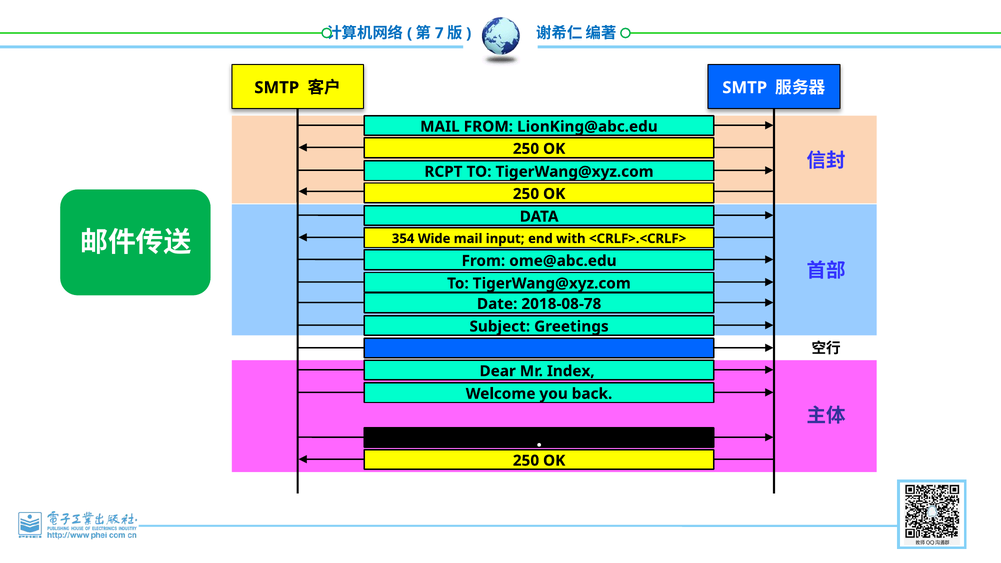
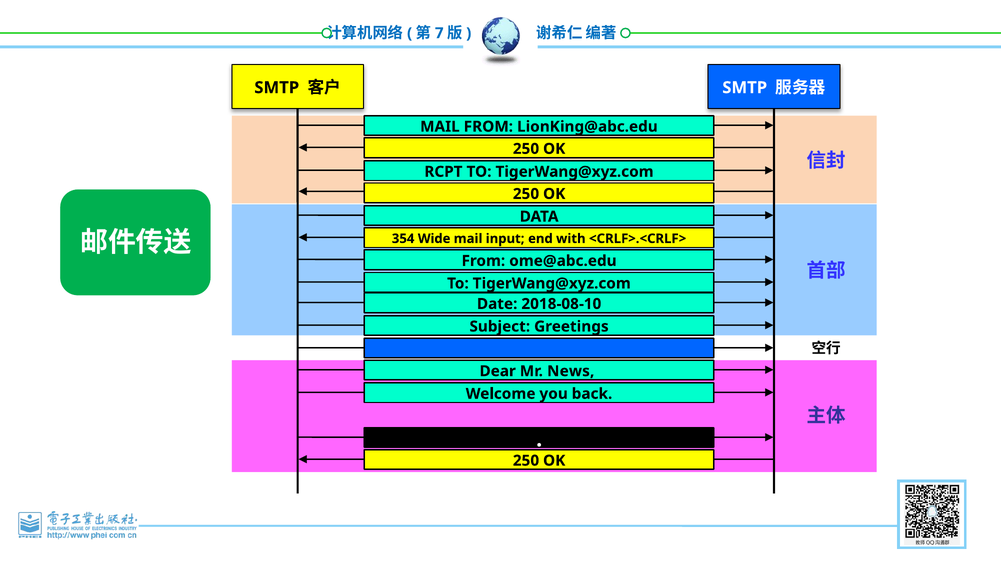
2018-08-78: 2018-08-78 -> 2018-08-10
Index: Index -> News
